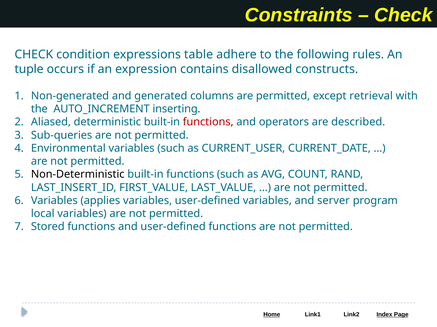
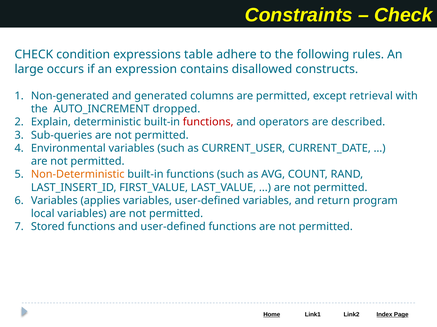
tuple: tuple -> large
inserting: inserting -> dropped
Aliased: Aliased -> Explain
Non-Deterministic colour: black -> orange
server: server -> return
